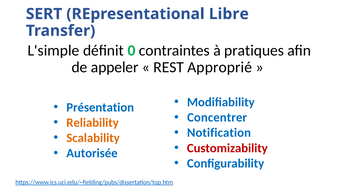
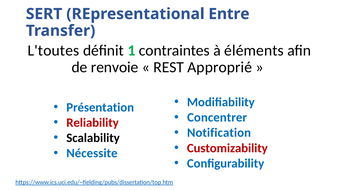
Libre: Libre -> Entre
L'simple: L'simple -> L'toutes
0: 0 -> 1
pratiques: pratiques -> éléments
appeler: appeler -> renvoie
Reliability colour: orange -> red
Scalability colour: orange -> black
Autorisée: Autorisée -> Nécessite
